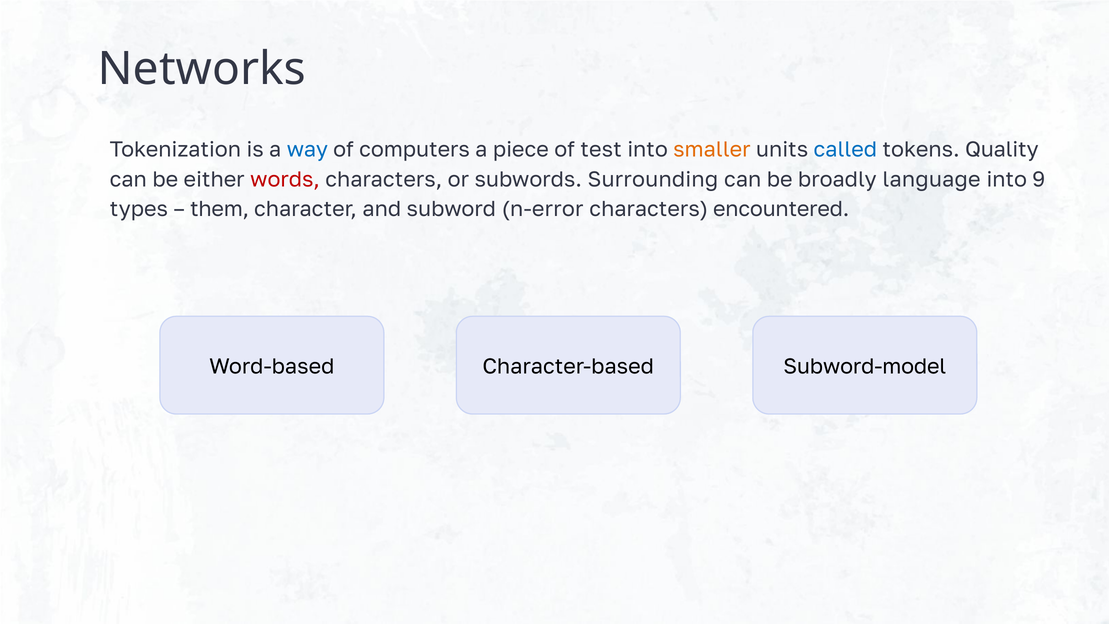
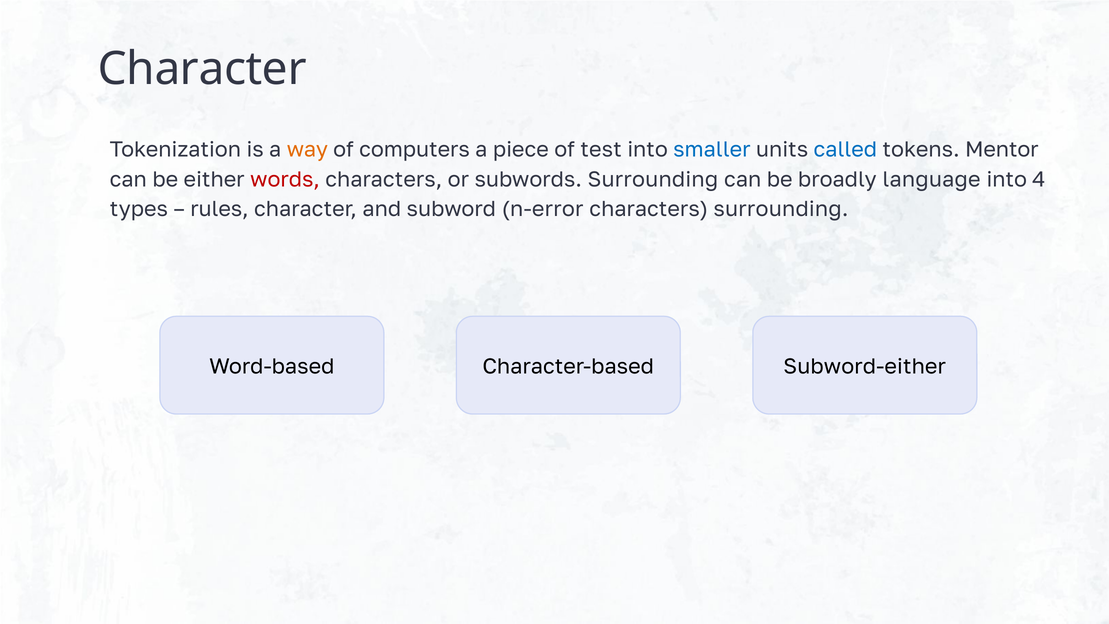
Networks at (202, 69): Networks -> Character
way colour: blue -> orange
smaller colour: orange -> blue
Quality: Quality -> Mentor
9: 9 -> 4
them: them -> rules
characters encountered: encountered -> surrounding
Subword-model: Subword-model -> Subword-either
